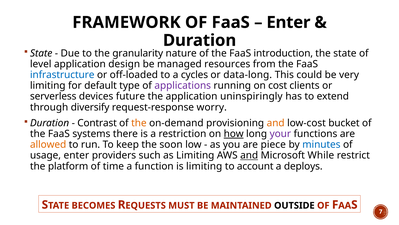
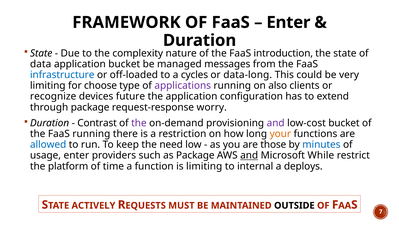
granularity: granularity -> complexity
level: level -> data
application design: design -> bucket
resources: resources -> messages
default: default -> choose
cost: cost -> also
serverless: serverless -> recognize
uninspiringly: uninspiringly -> configuration
through diversify: diversify -> package
the at (139, 123) colour: orange -> purple
and at (276, 123) colour: orange -> purple
FaaS systems: systems -> running
how underline: present -> none
your colour: purple -> orange
allowed colour: orange -> blue
soon: soon -> need
piece: piece -> those
as Limiting: Limiting -> Package
account: account -> internal
BECOMES: BECOMES -> ACTIVELY
